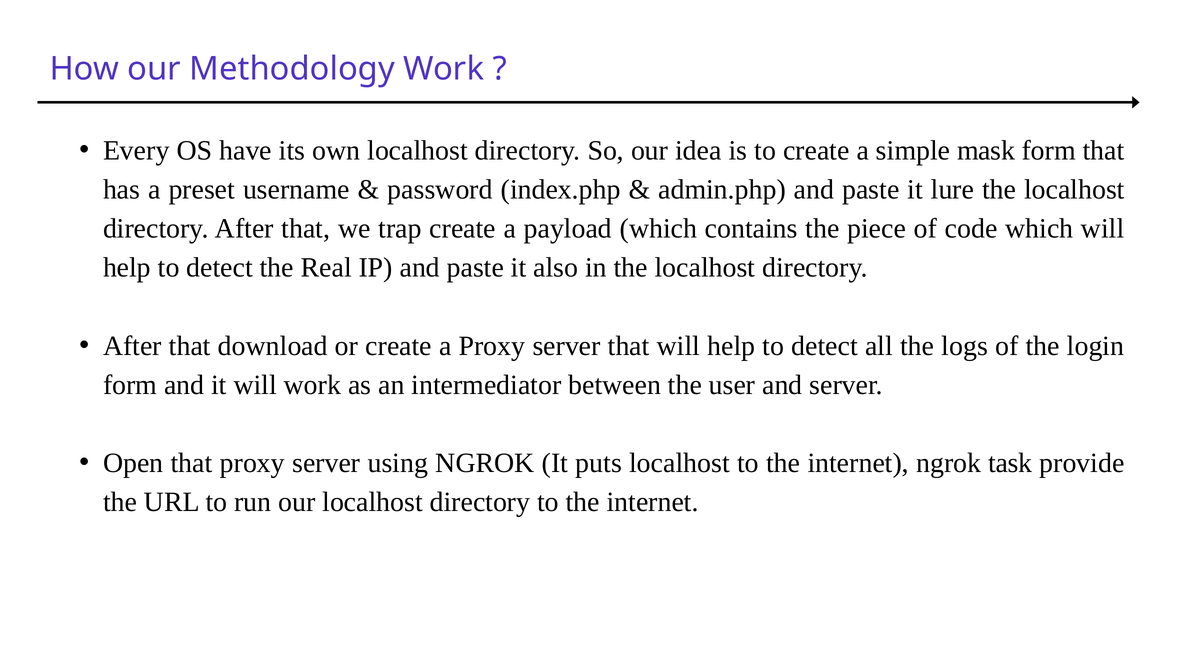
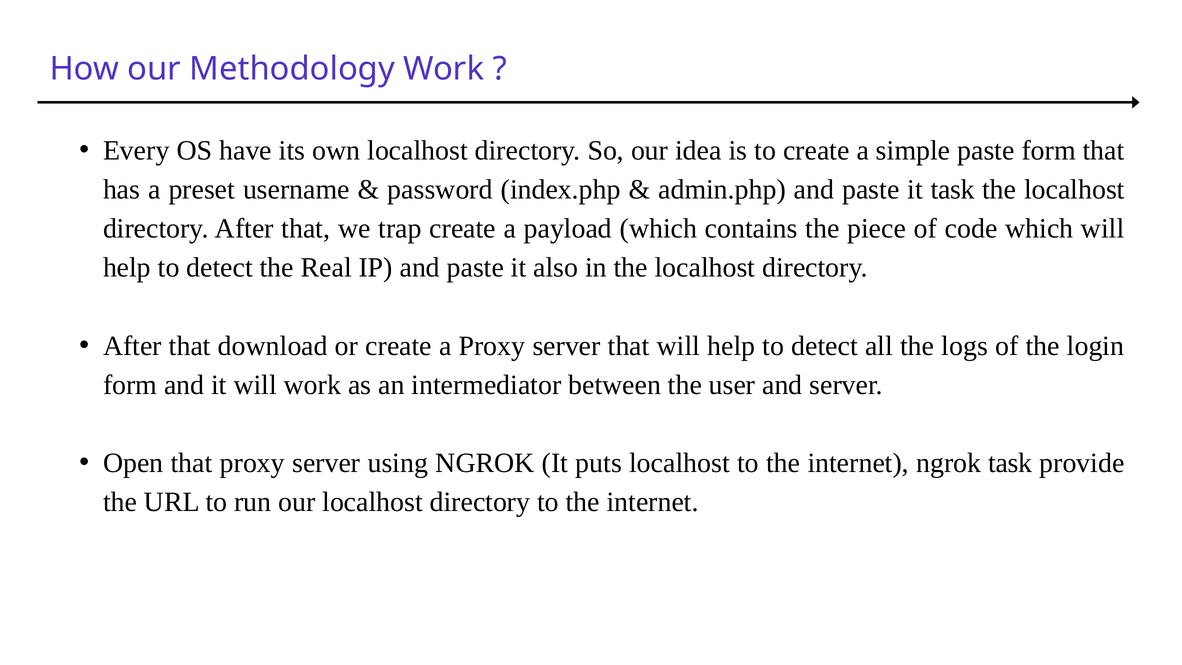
simple mask: mask -> paste
it lure: lure -> task
